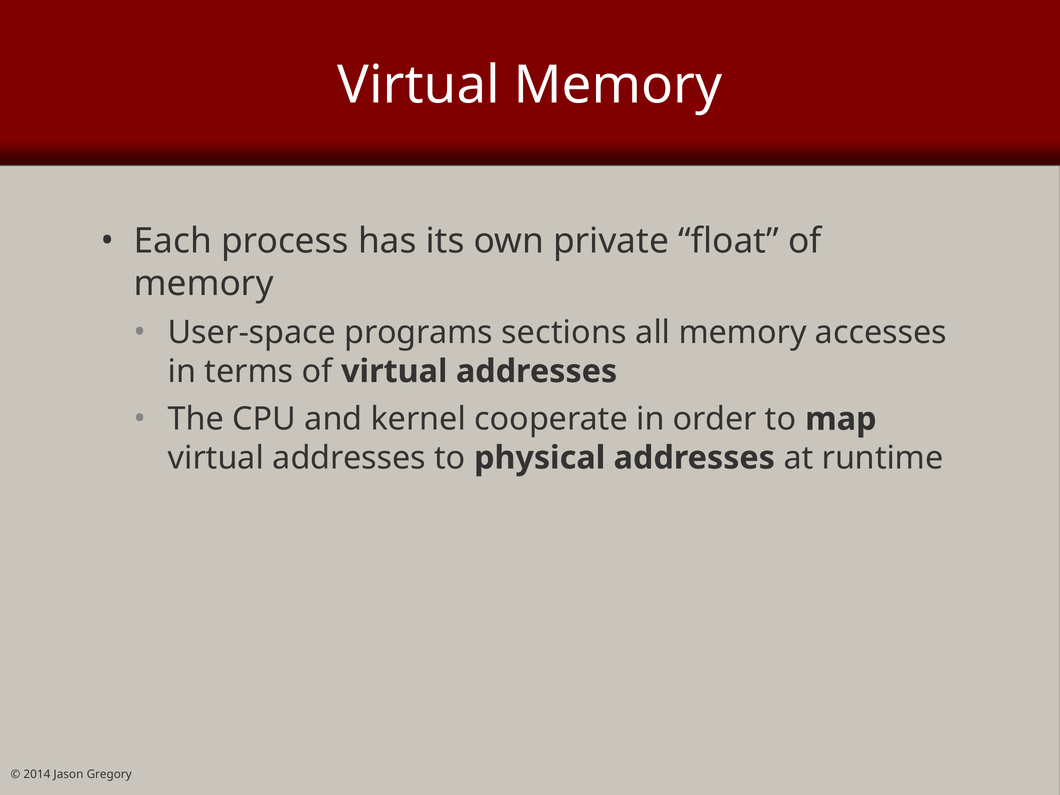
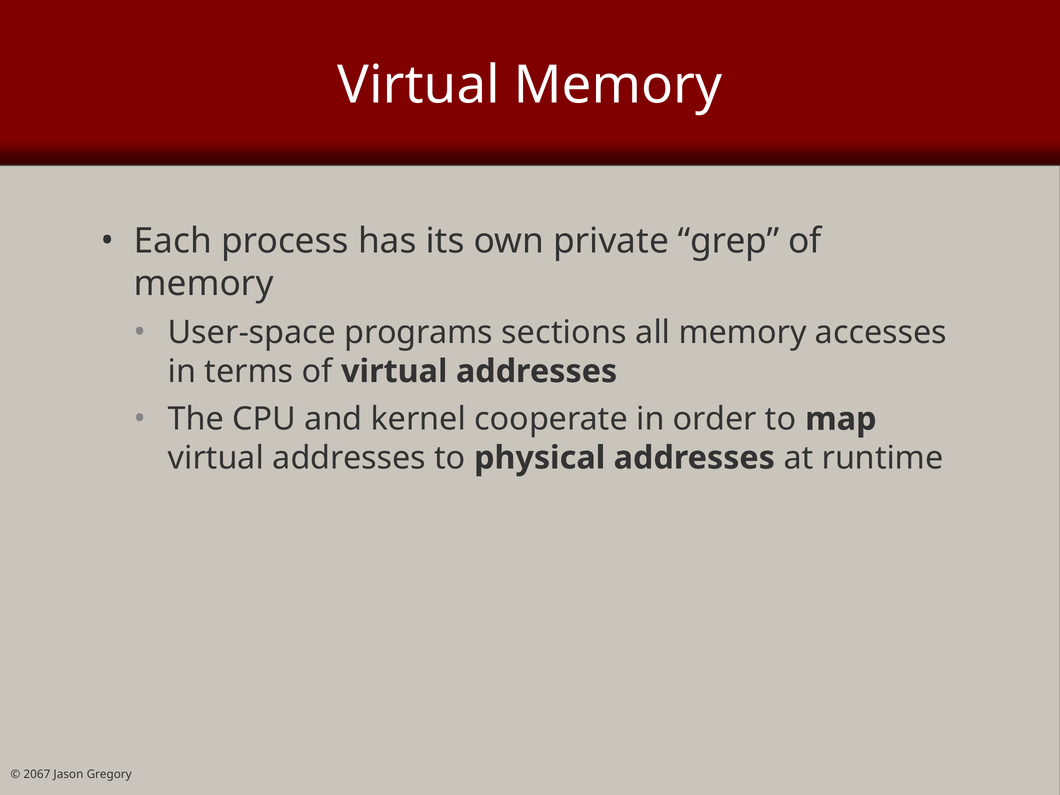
float: float -> grep
2014: 2014 -> 2067
